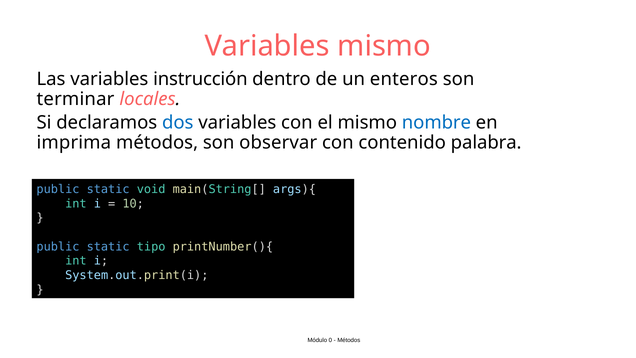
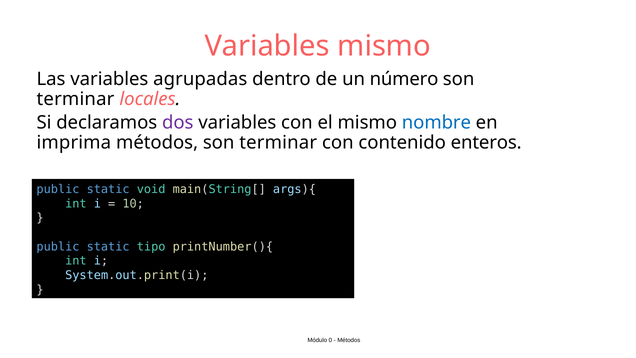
instrucción: instrucción -> agrupadas
enteros: enteros -> número
dos colour: blue -> purple
métodos son observar: observar -> terminar
palabra: palabra -> enteros
